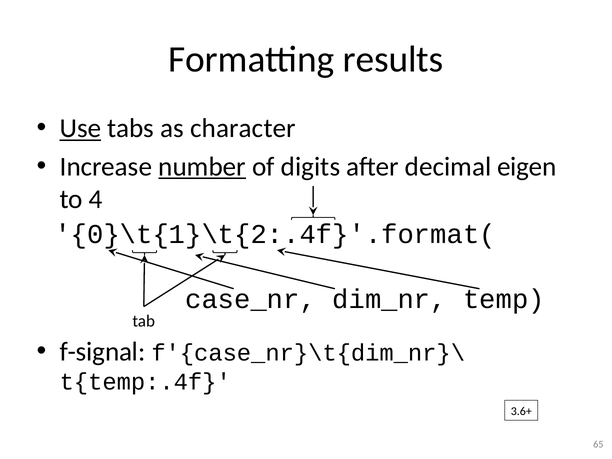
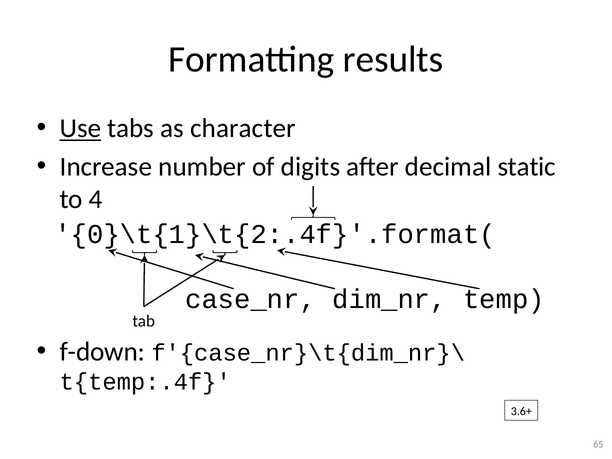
number underline: present -> none
eigen: eigen -> static
f-signal: f-signal -> f-down
